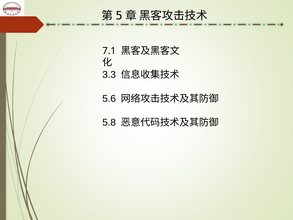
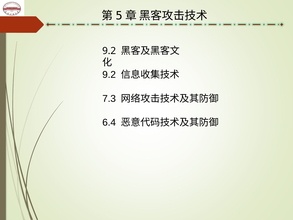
7.1 at (109, 51): 7.1 -> 9.2
3.3 at (109, 75): 3.3 -> 9.2
5.6: 5.6 -> 7.3
5.8: 5.8 -> 6.4
